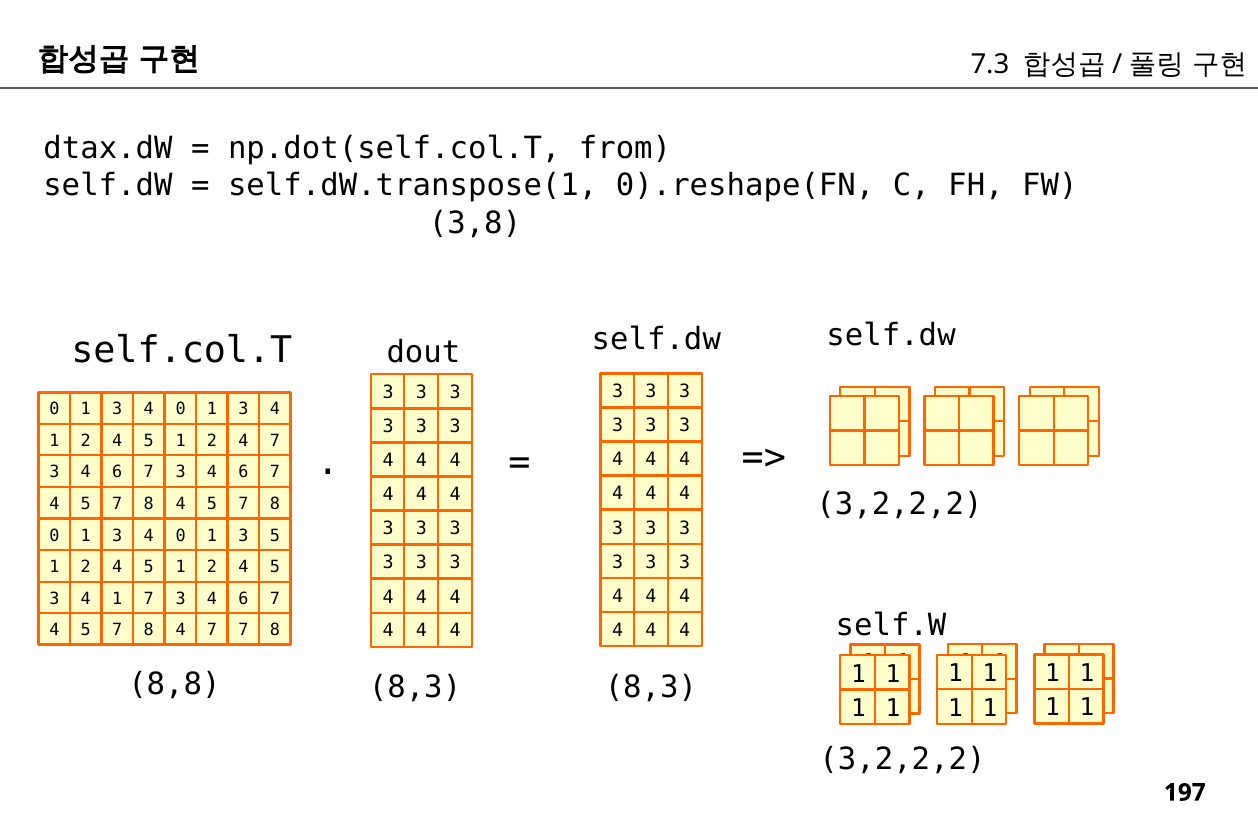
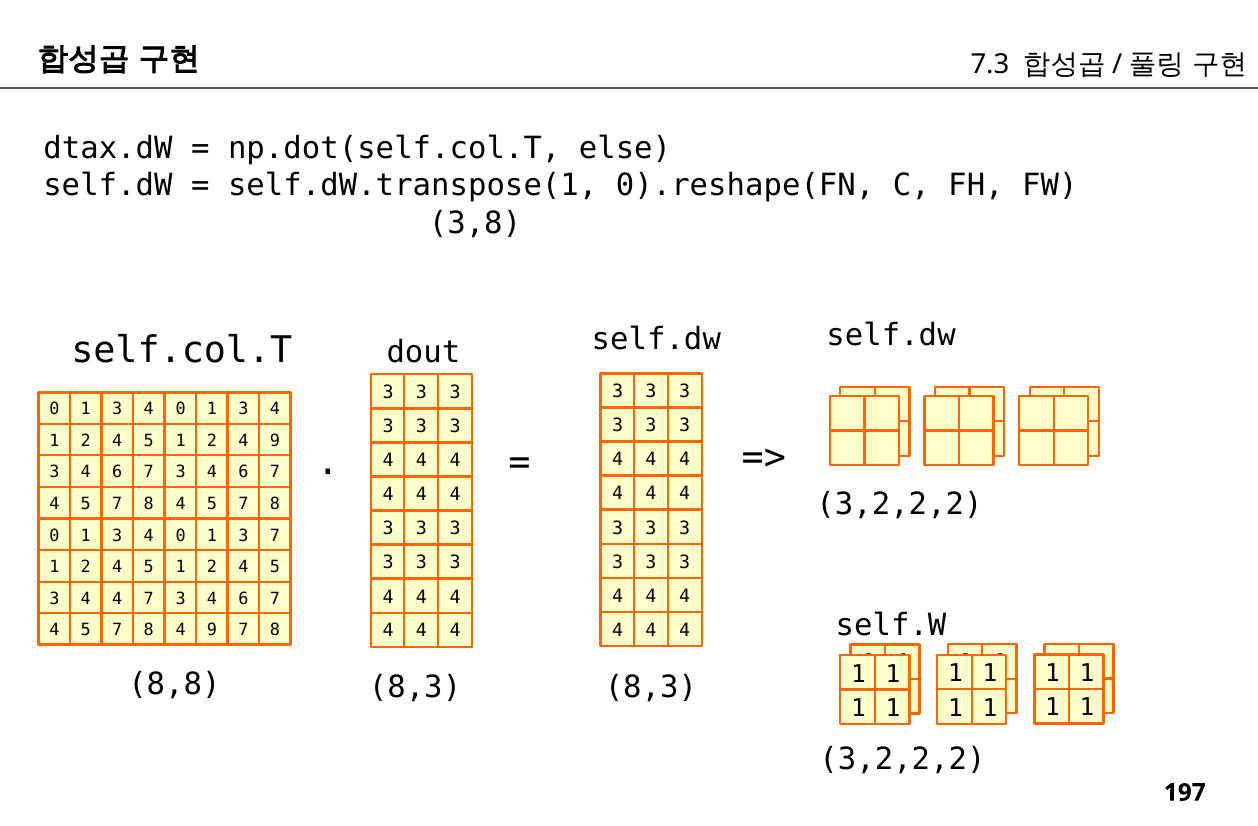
from: from -> else
2 4 7: 7 -> 9
3 5: 5 -> 7
1 at (117, 599): 1 -> 4
7 at (212, 630): 7 -> 9
